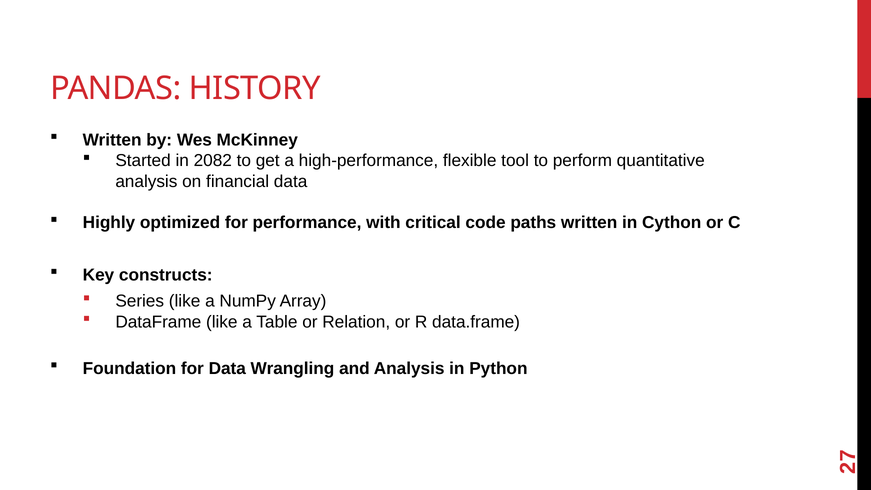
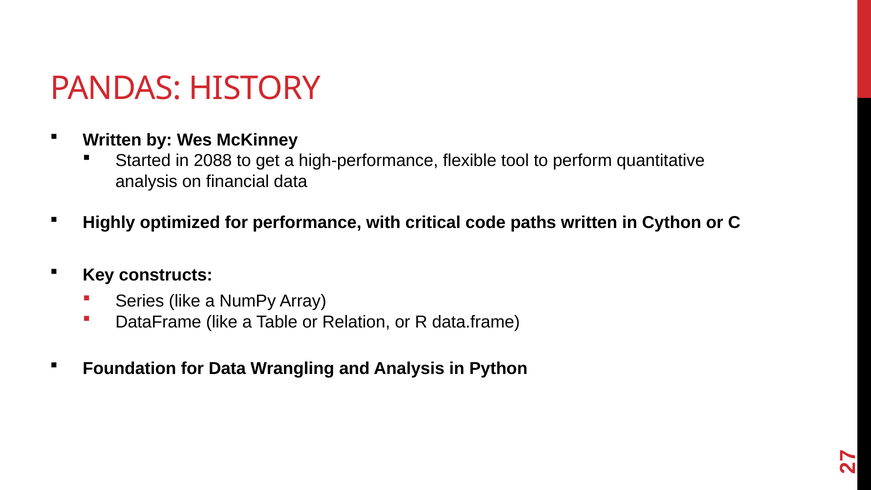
2082: 2082 -> 2088
